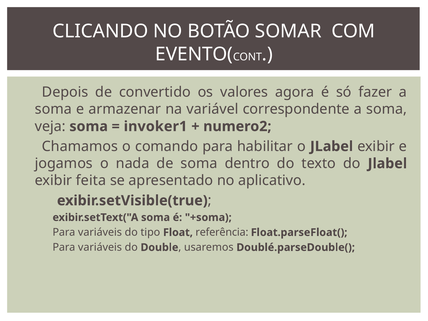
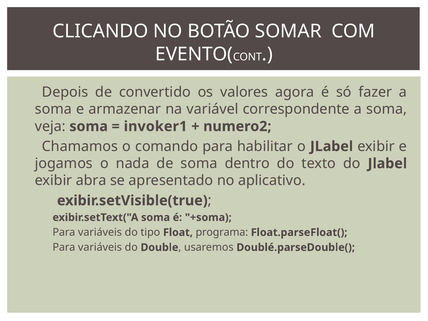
feita: feita -> abra
referência: referência -> programa
